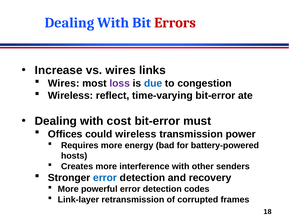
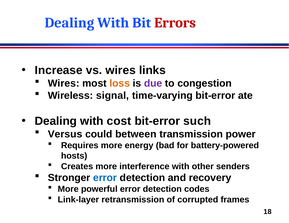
loss colour: purple -> orange
due colour: blue -> purple
reflect: reflect -> signal
must: must -> such
Offices: Offices -> Versus
could wireless: wireless -> between
